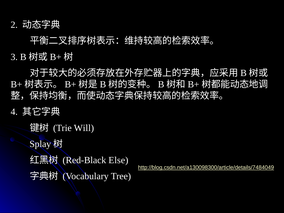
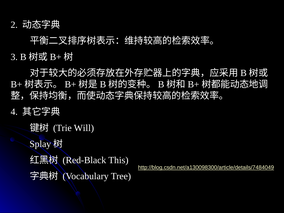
Else: Else -> This
